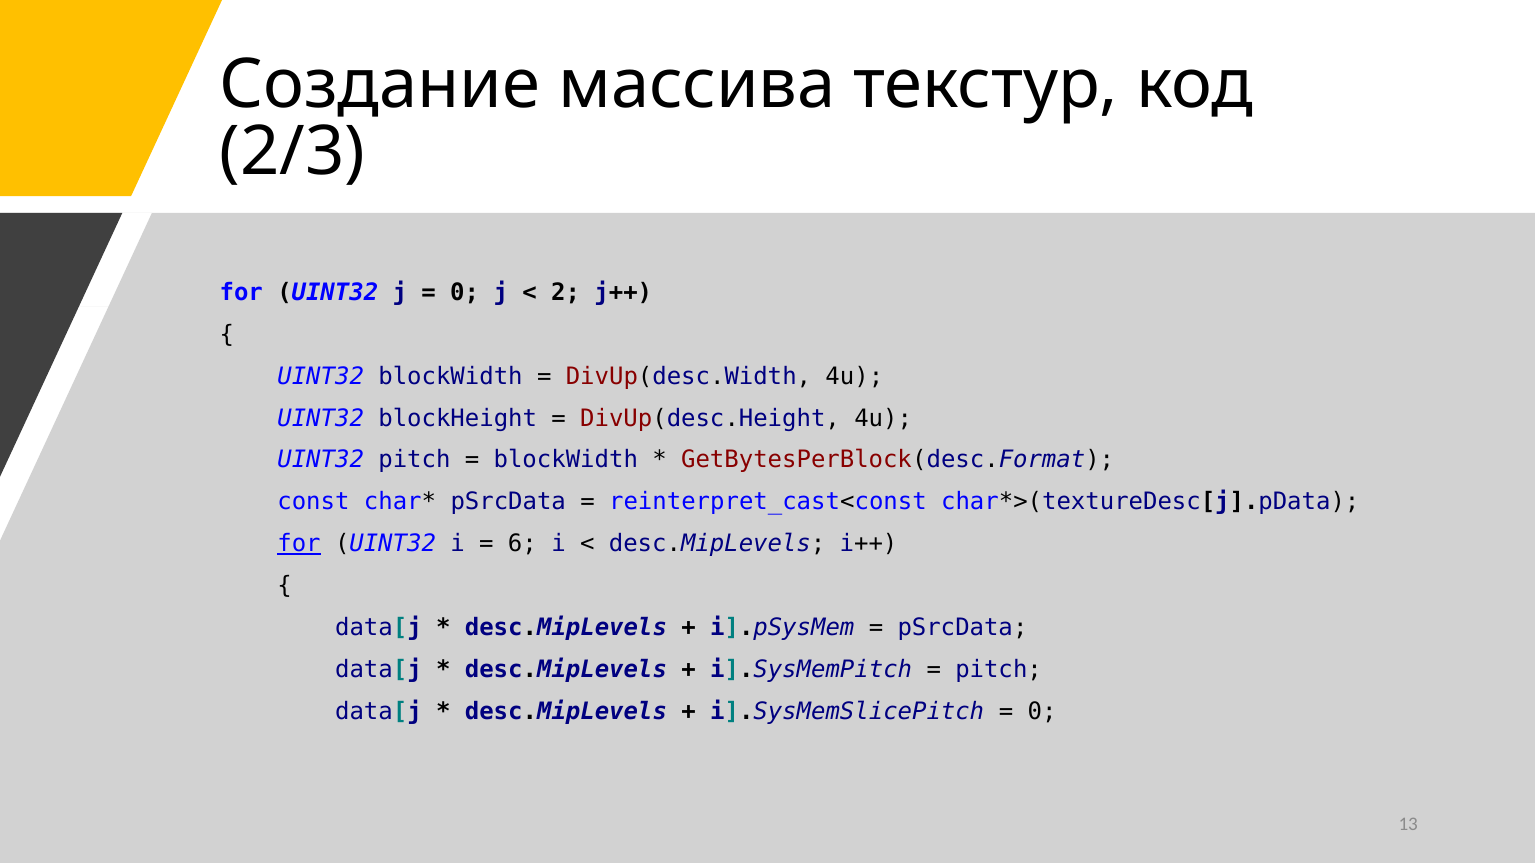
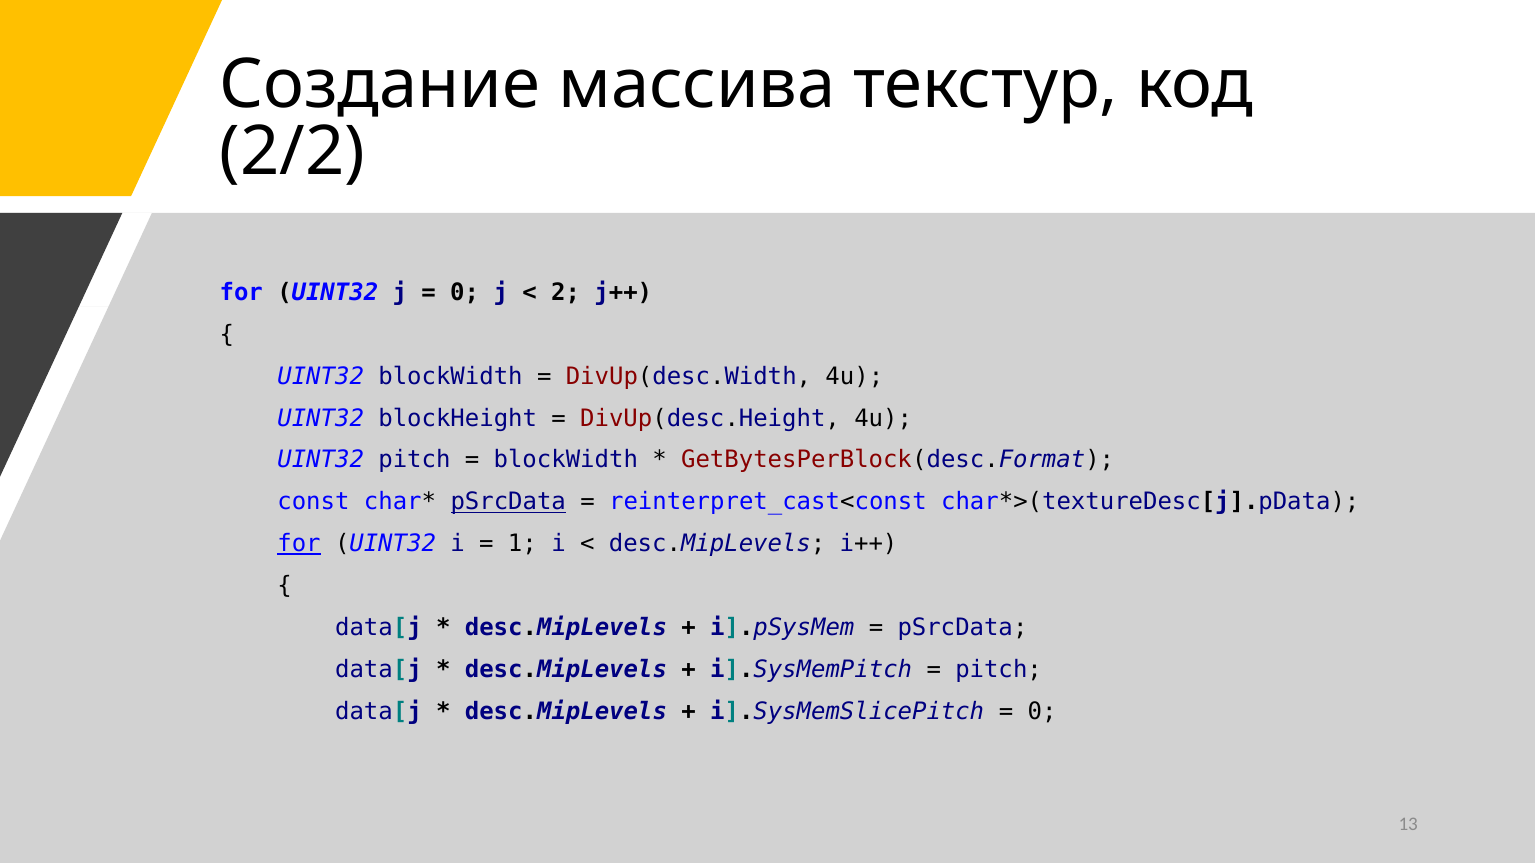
2/3: 2/3 -> 2/2
pSrcData at (508, 502) underline: none -> present
6: 6 -> 1
